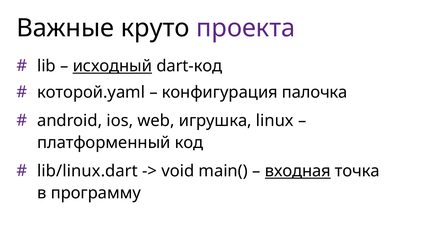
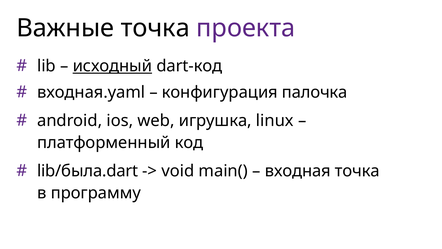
Важные круто: круто -> точка
которой.yaml: которой.yaml -> входная.yaml
lib/linux.dart: lib/linux.dart -> lib/была.dart
входная underline: present -> none
